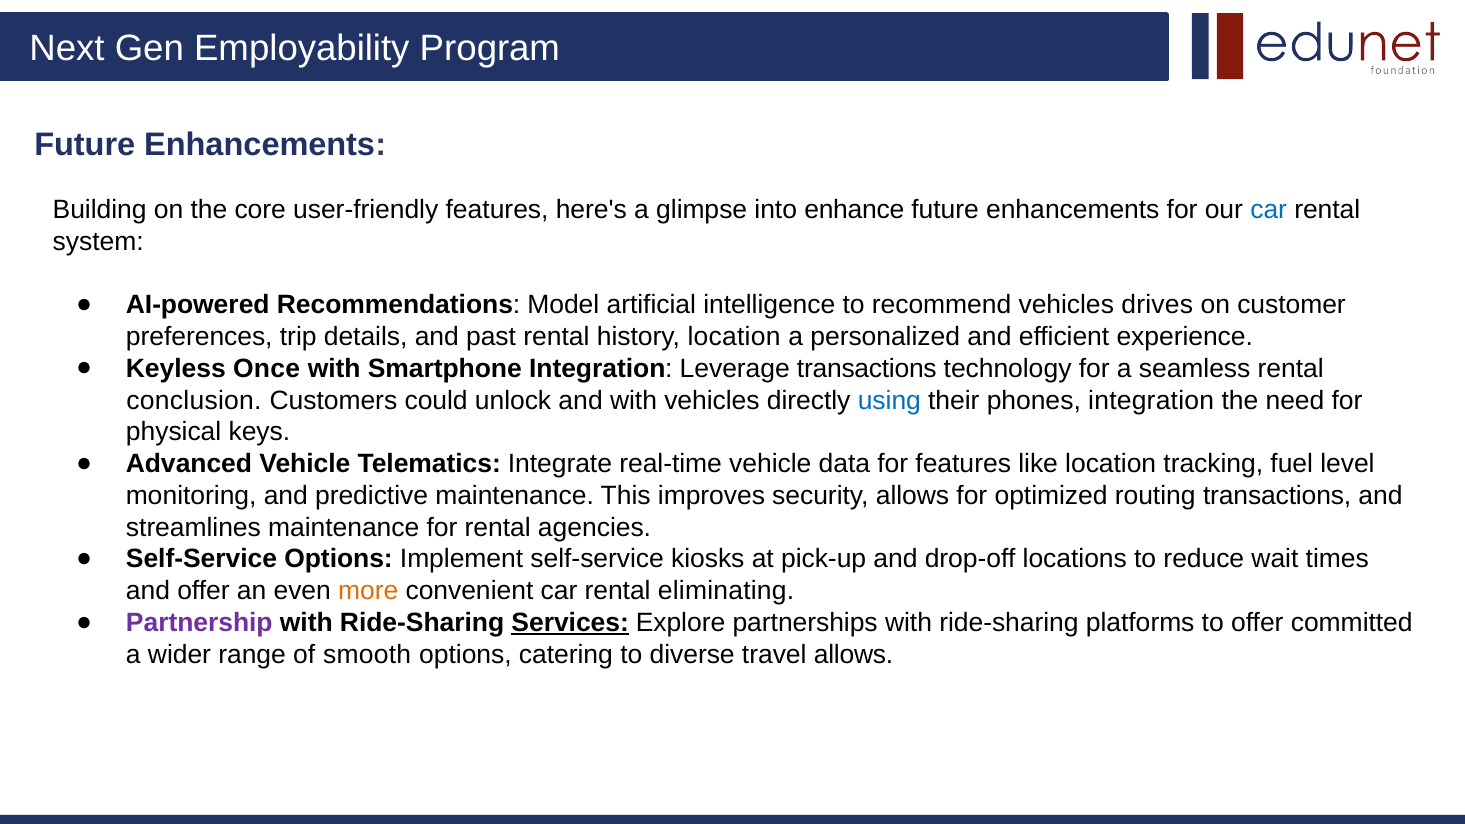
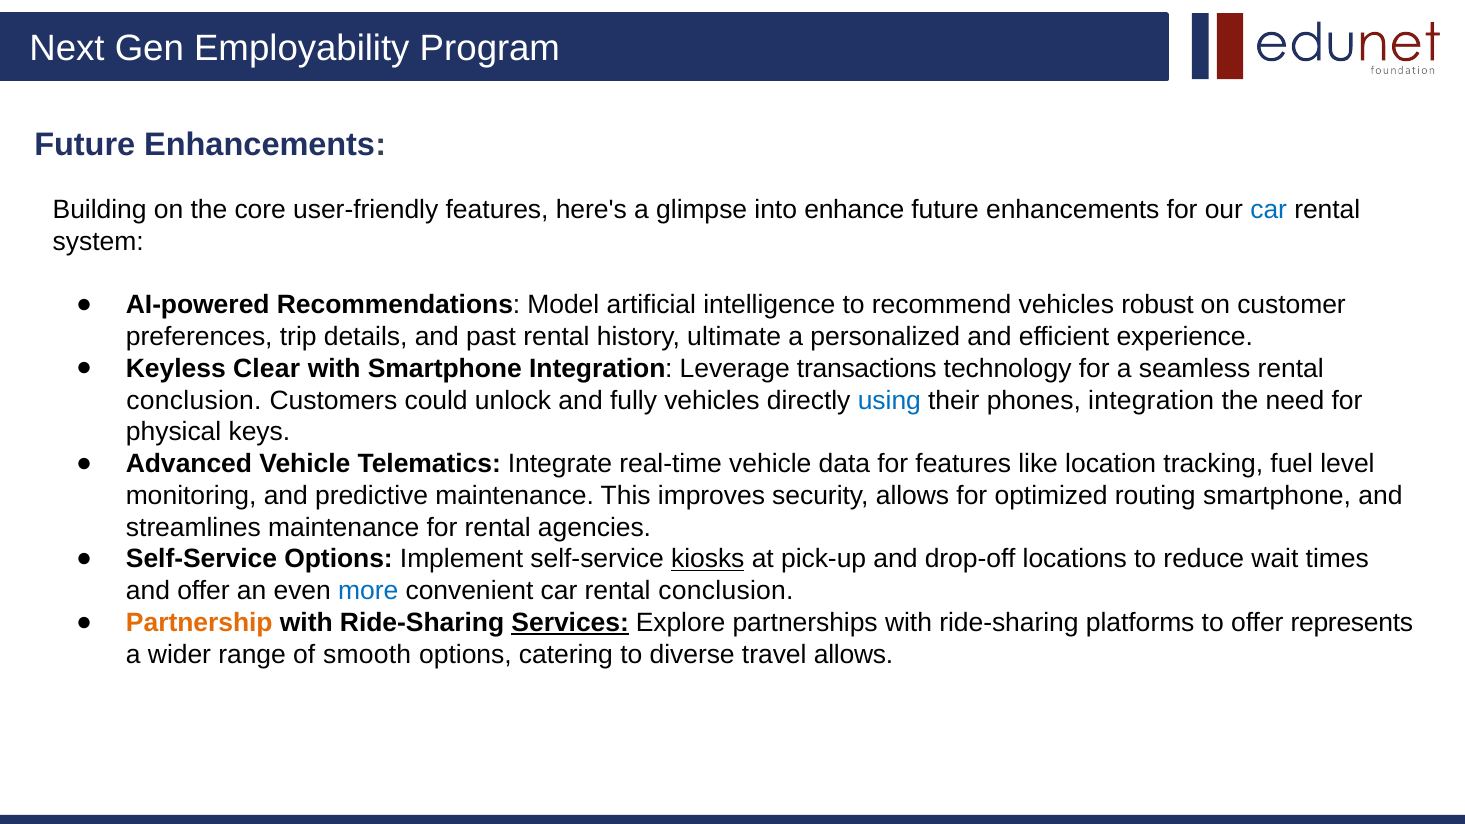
drives: drives -> robust
history location: location -> ultimate
Once: Once -> Clear
and with: with -> fully
routing transactions: transactions -> smartphone
kiosks underline: none -> present
more colour: orange -> blue
car rental eliminating: eliminating -> conclusion
Partnership colour: purple -> orange
committed: committed -> represents
